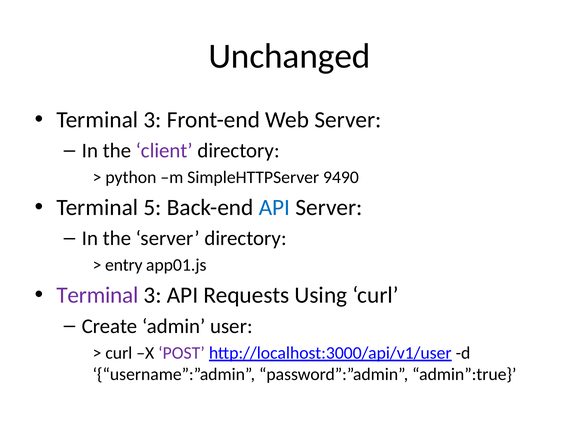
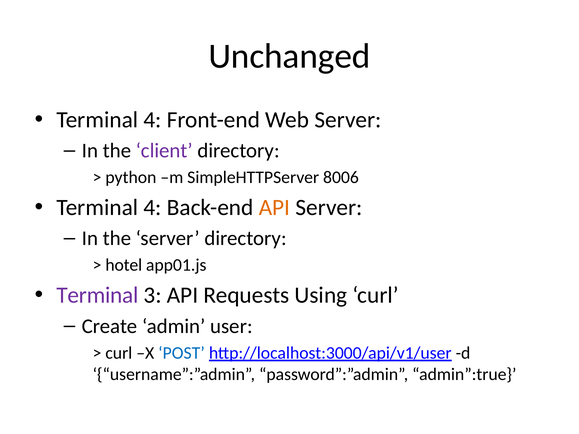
3 at (153, 120): 3 -> 4
9490: 9490 -> 8006
5 at (153, 208): 5 -> 4
API at (274, 208) colour: blue -> orange
entry: entry -> hotel
POST colour: purple -> blue
